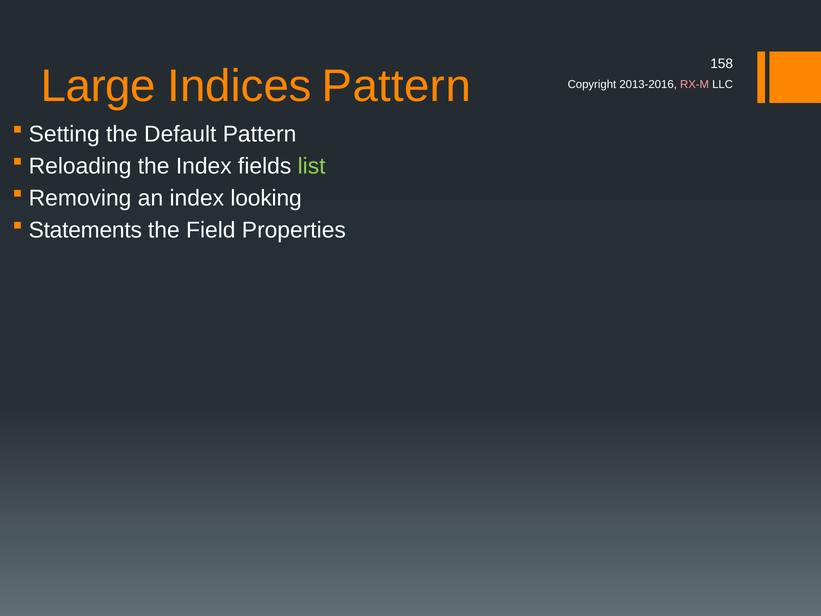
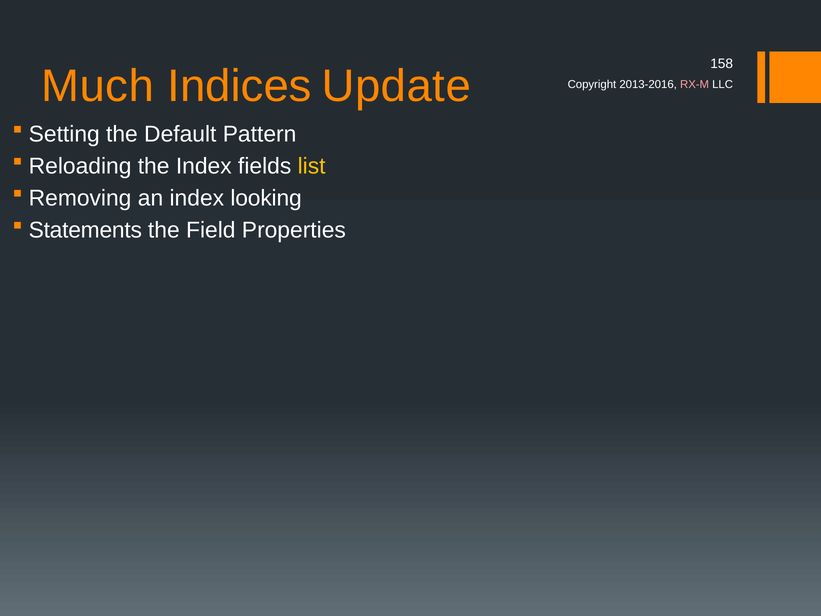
Large: Large -> Much
Indices Pattern: Pattern -> Update
list colour: light green -> yellow
